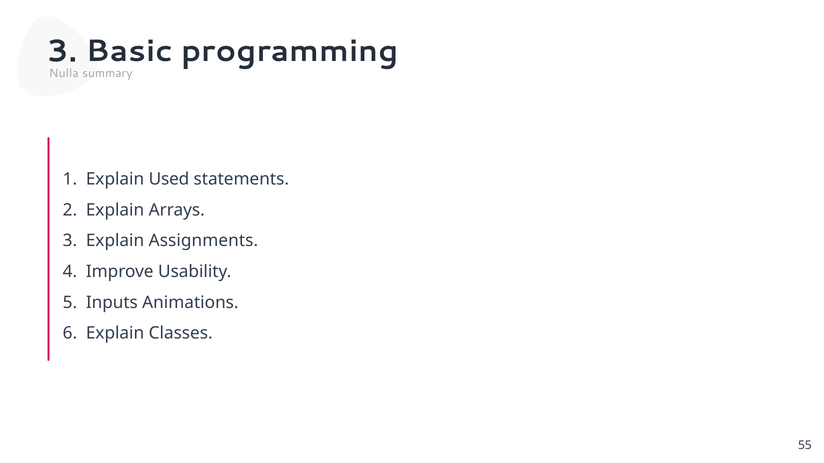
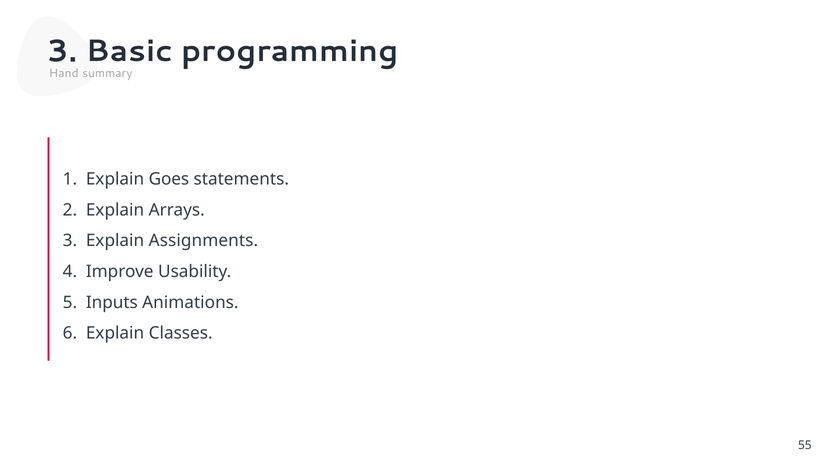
Nulla: Nulla -> Hand
Used: Used -> Goes
